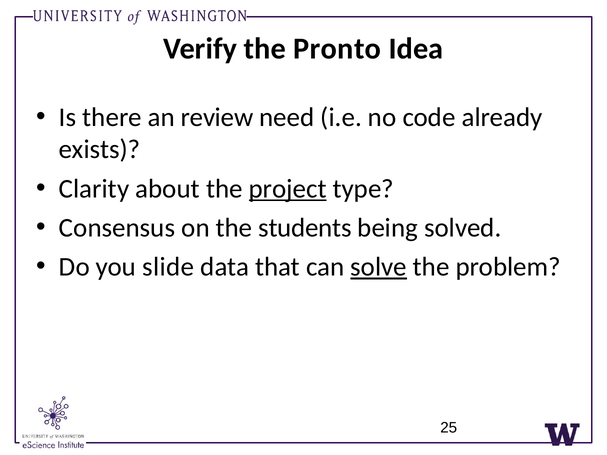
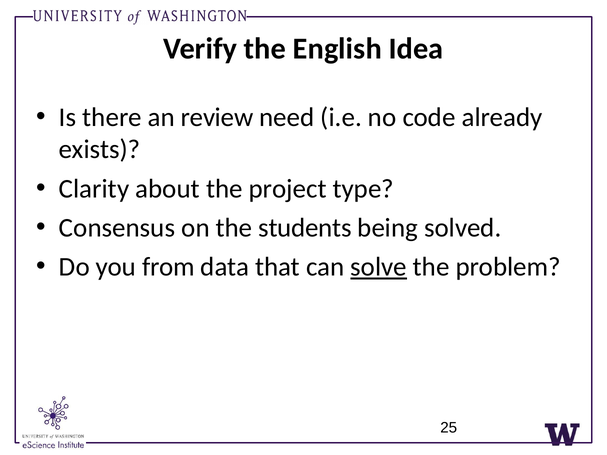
Pronto: Pronto -> English
project underline: present -> none
slide: slide -> from
